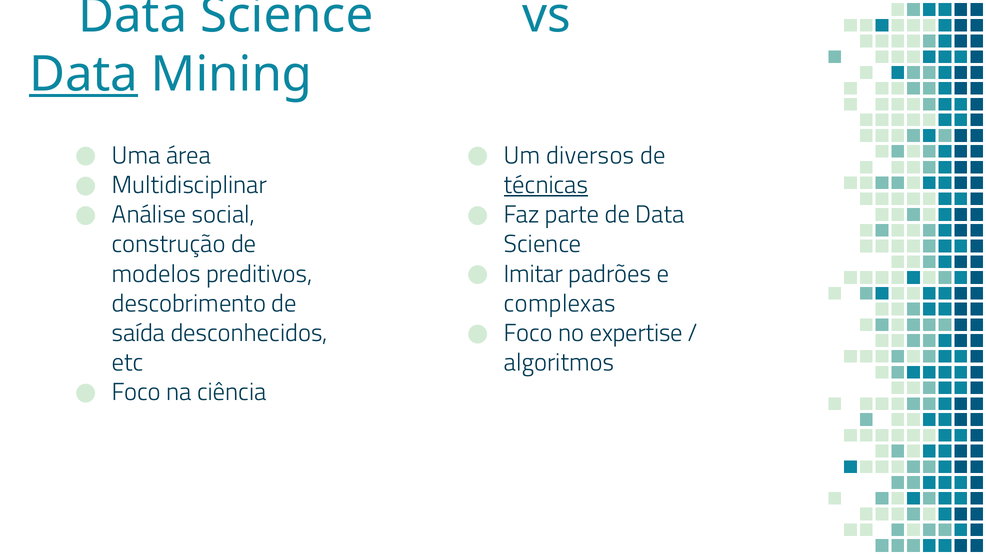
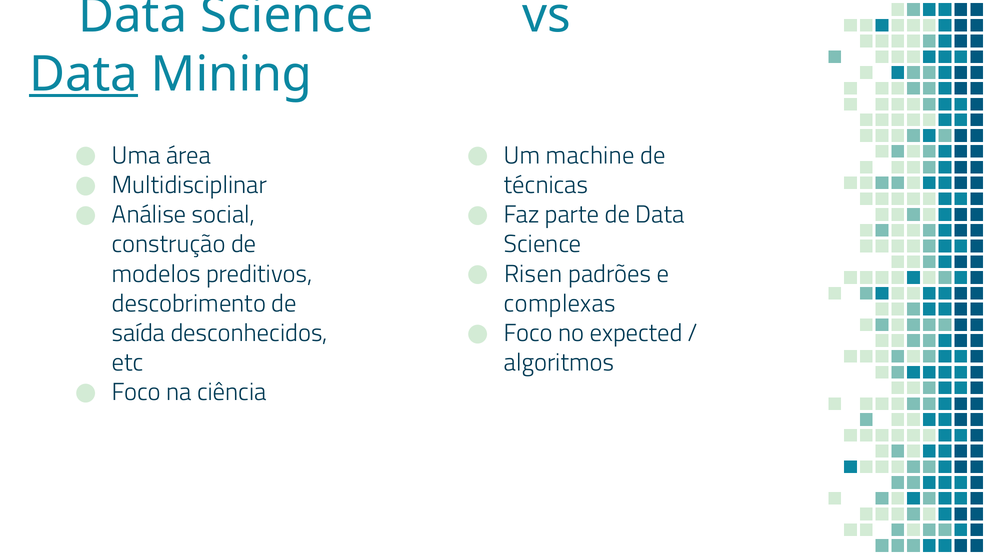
diversos: diversos -> machine
técnicas underline: present -> none
Imitar: Imitar -> Risen
expertise: expertise -> expected
